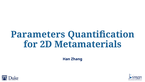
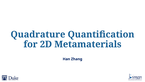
Parameters: Parameters -> Quadrature
